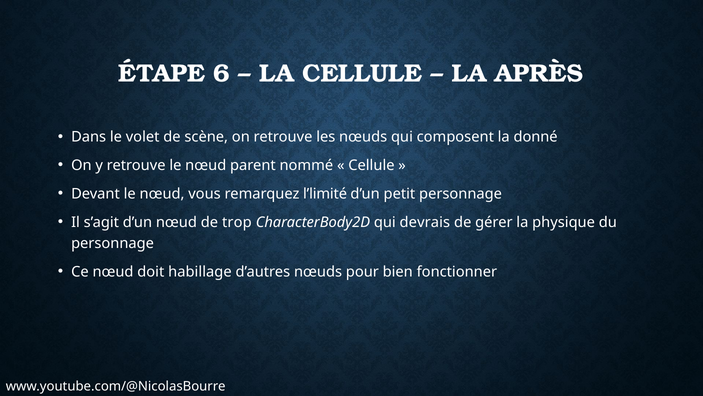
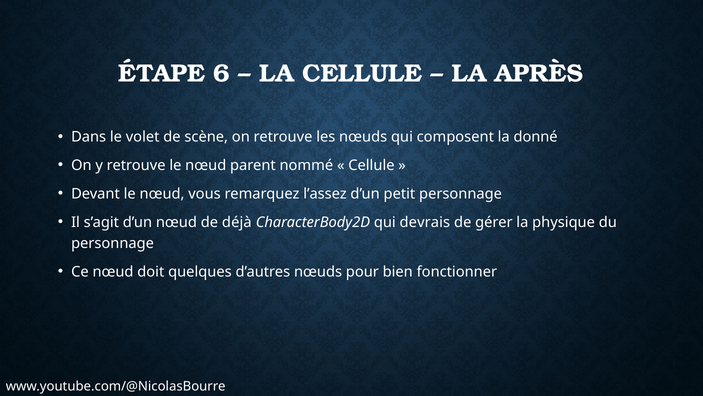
l’limité: l’limité -> l’assez
trop: trop -> déjà
habillage: habillage -> quelques
